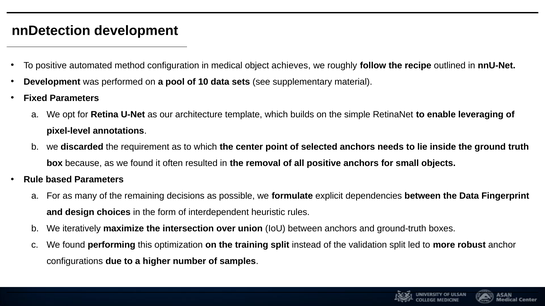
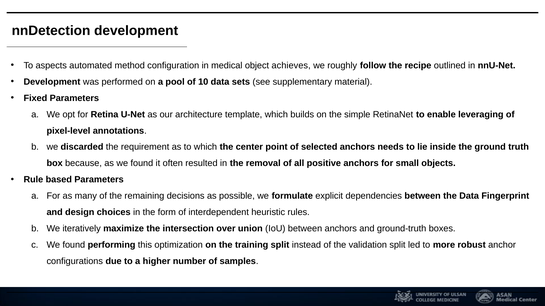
To positive: positive -> aspects
